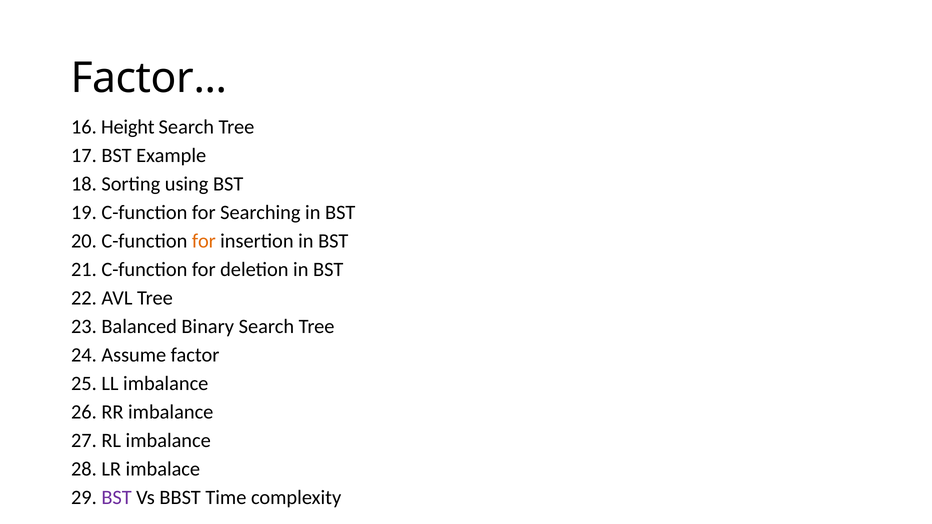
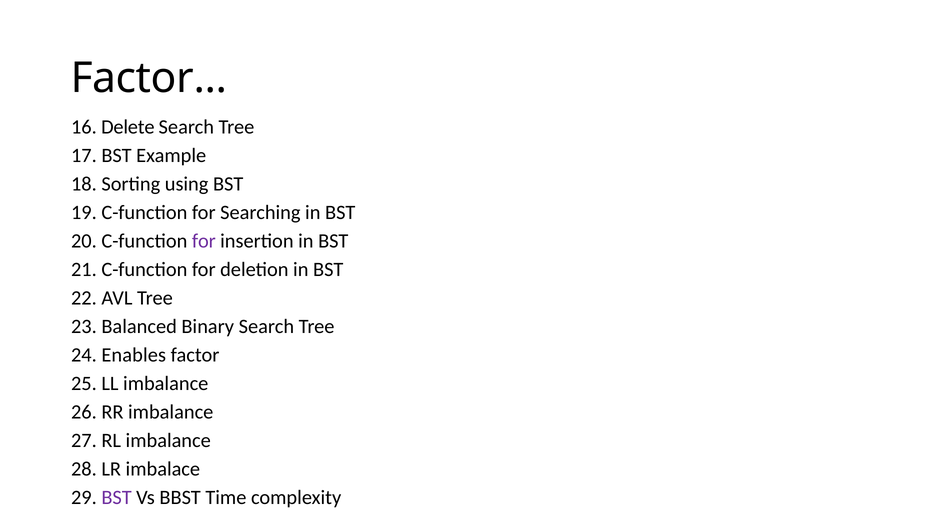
Height: Height -> Delete
for at (204, 241) colour: orange -> purple
Assume: Assume -> Enables
